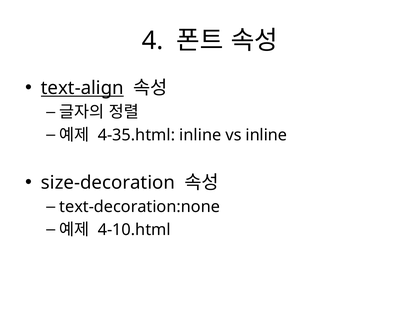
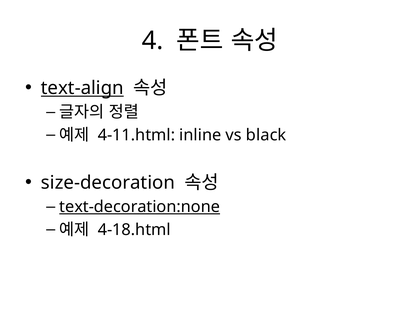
4-35.html: 4-35.html -> 4-11.html
vs inline: inline -> black
text-decoration:none underline: none -> present
4-10.html: 4-10.html -> 4-18.html
